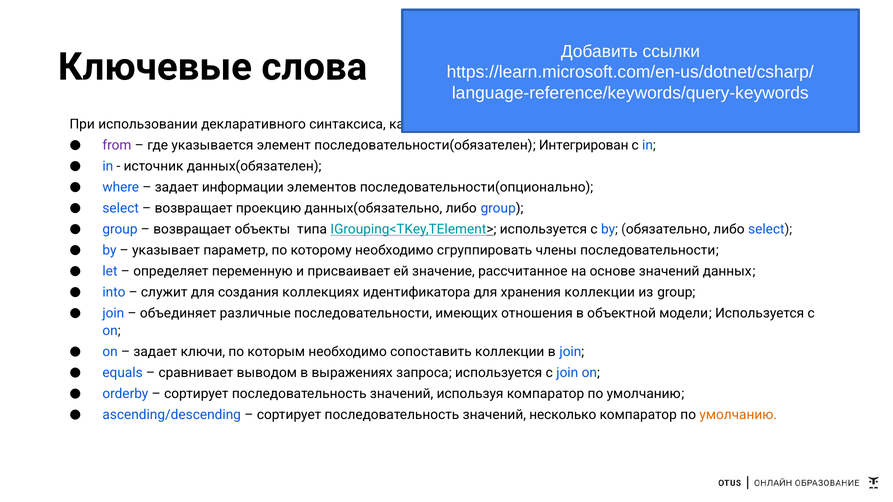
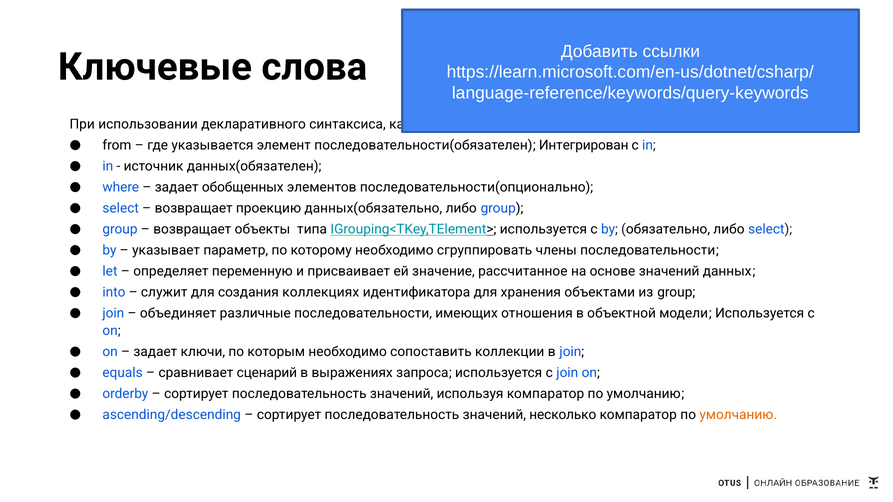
from colour: purple -> black
информации: информации -> обобщенных
хранения коллекции: коллекции -> объектами
выводом: выводом -> сценарий
